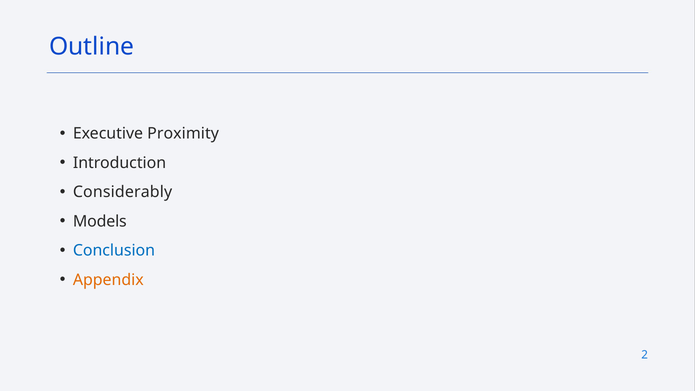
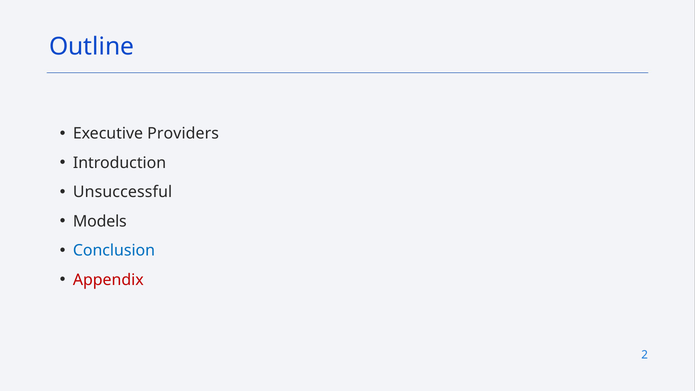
Proximity: Proximity -> Providers
Considerably: Considerably -> Unsuccessful
Appendix colour: orange -> red
